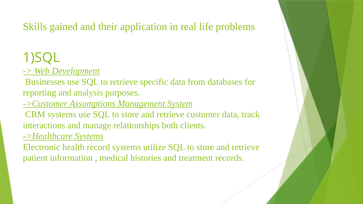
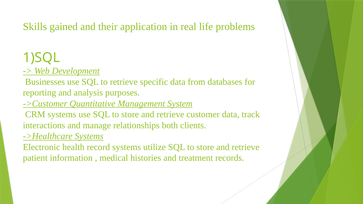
Assumptions: Assumptions -> Quantitative
